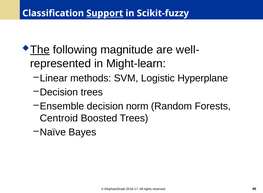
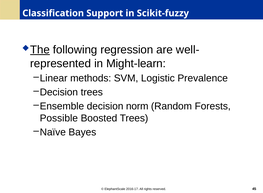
Support underline: present -> none
magnitude: magnitude -> regression
Hyperplane: Hyperplane -> Prevalence
Centroid: Centroid -> Possible
